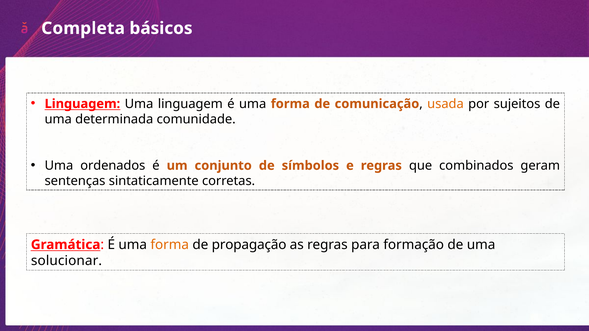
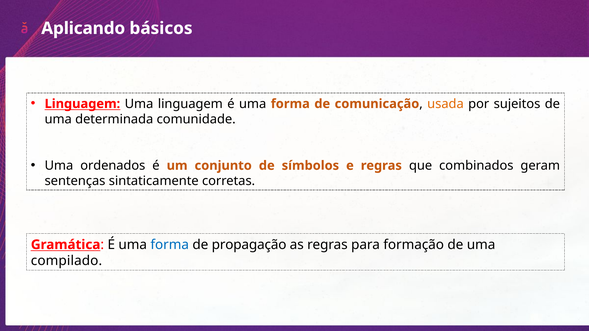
Completa: Completa -> Aplicando
forma at (170, 245) colour: orange -> blue
solucionar: solucionar -> compilado
